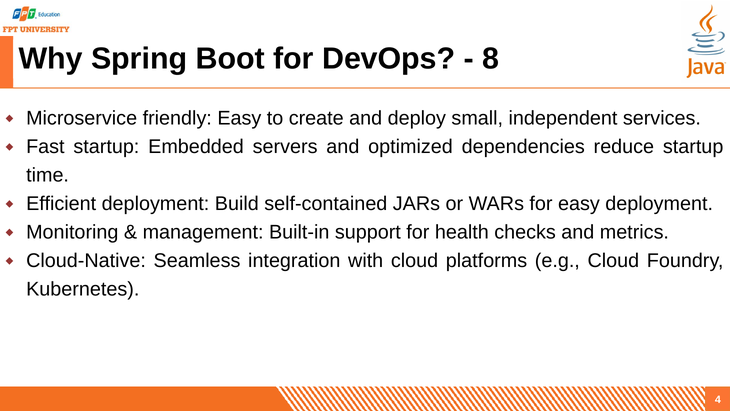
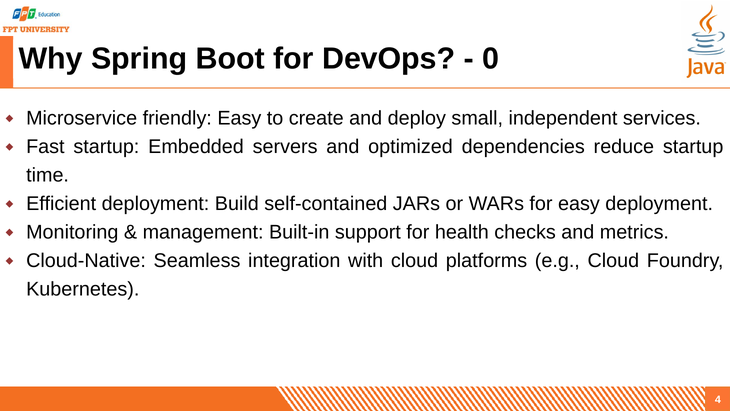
8: 8 -> 0
